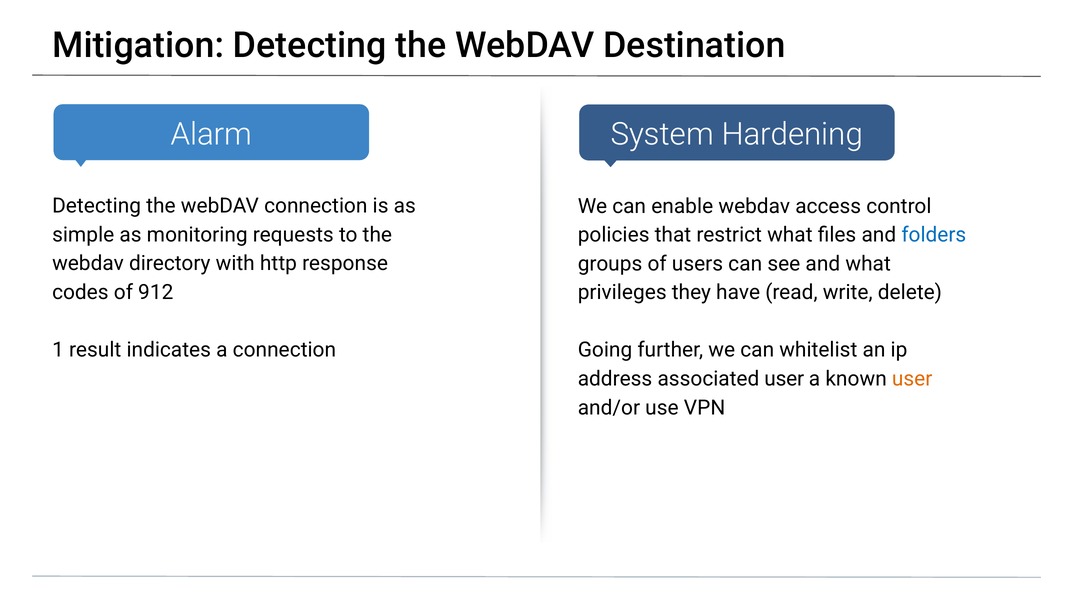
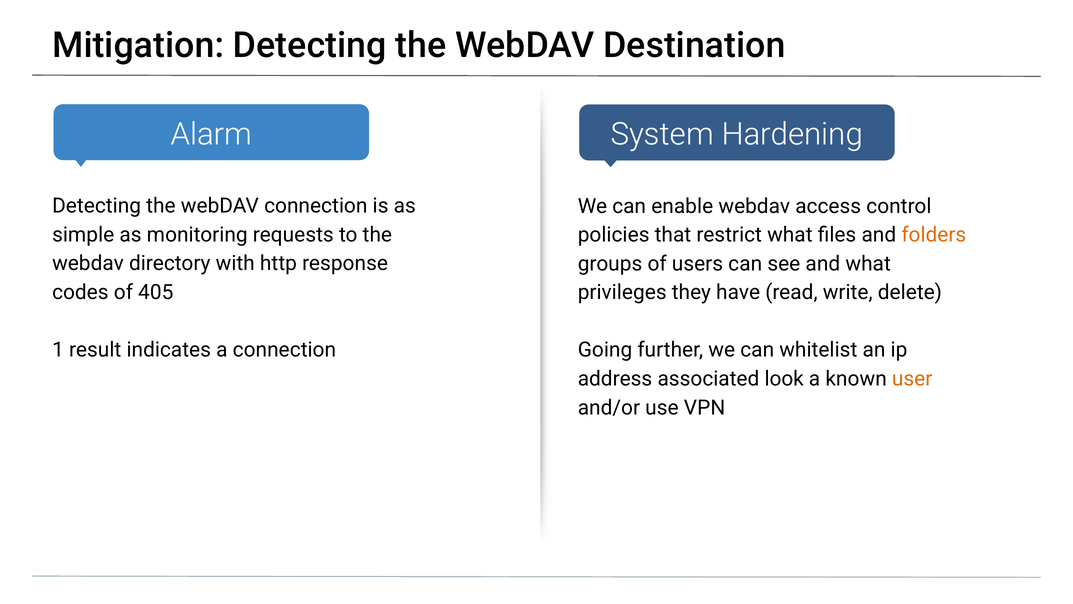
folders colour: blue -> orange
912: 912 -> 405
associated user: user -> look
